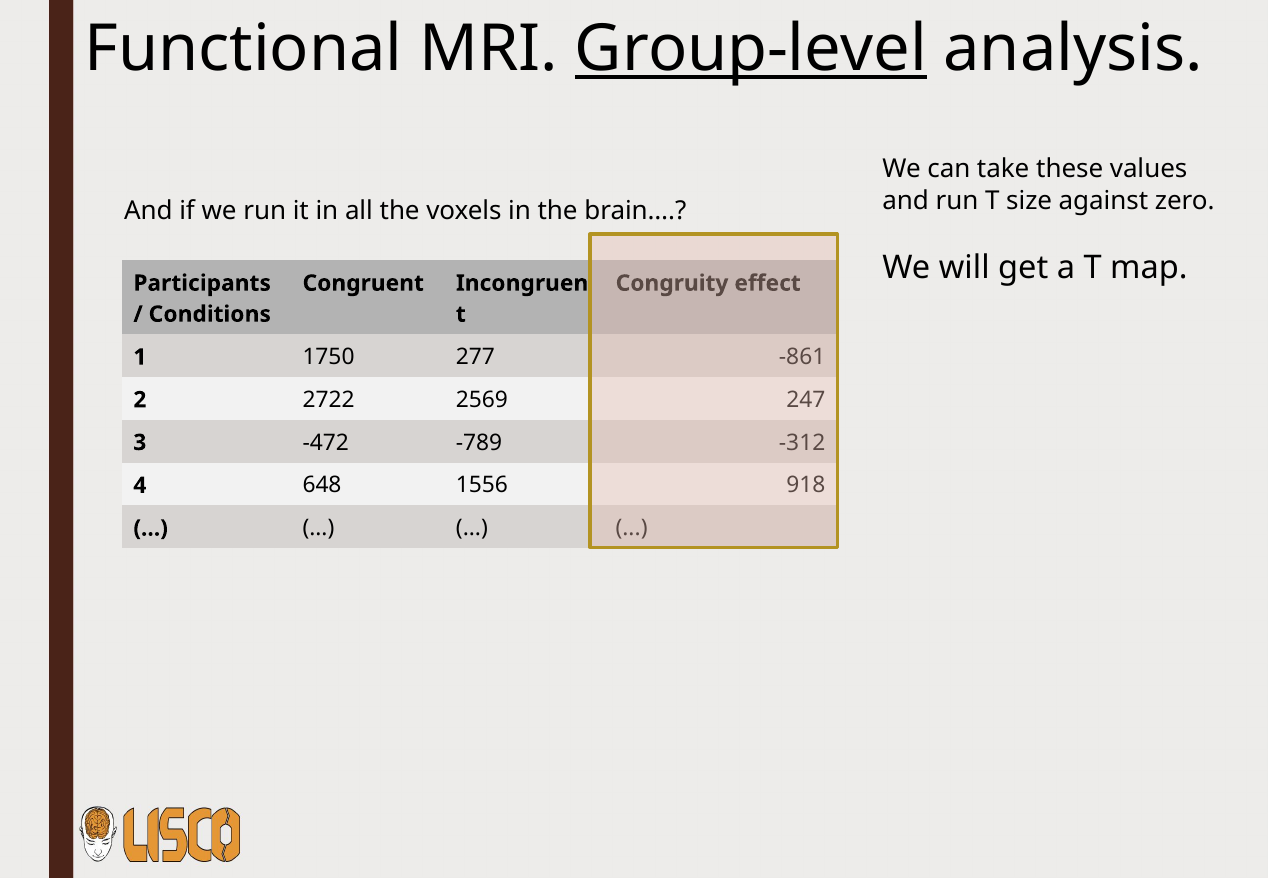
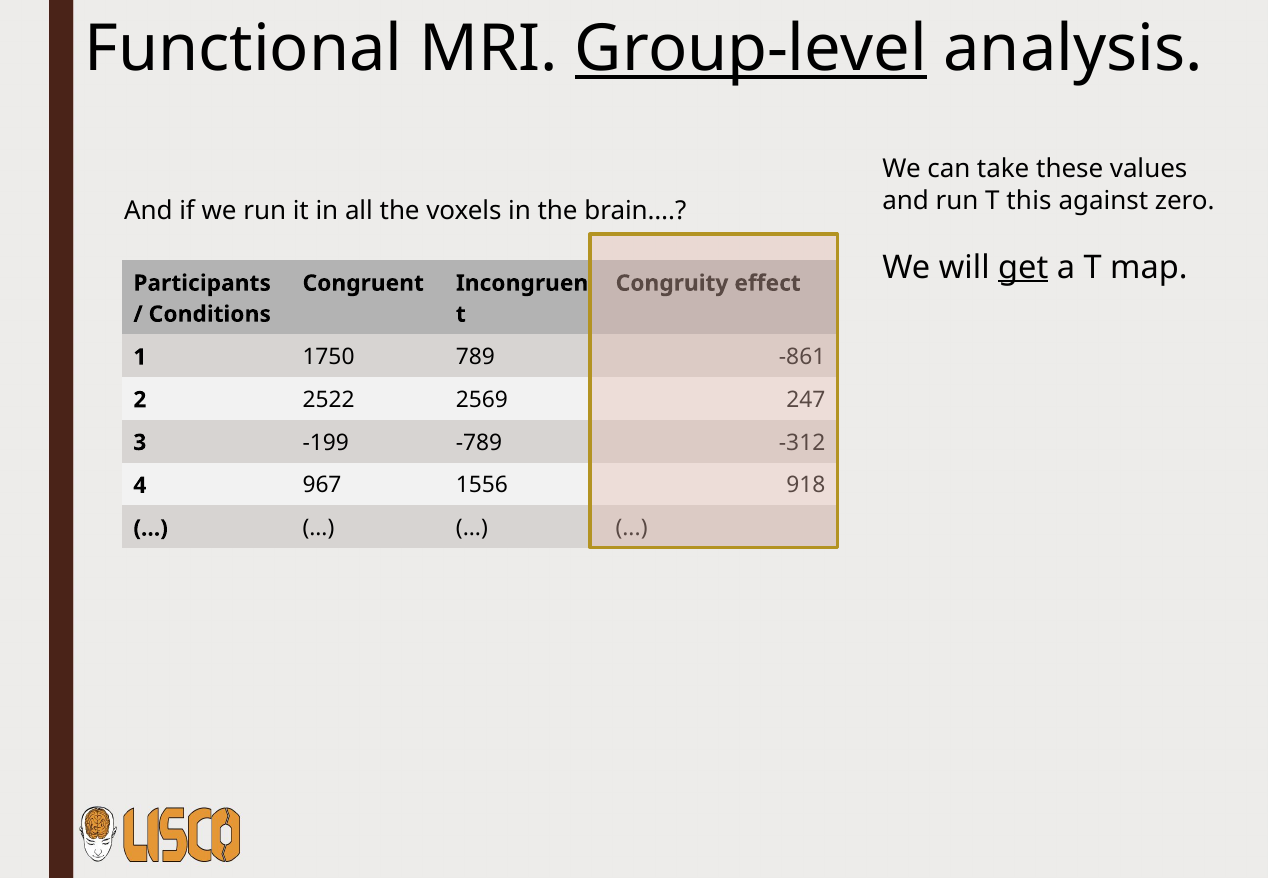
size: size -> this
get underline: none -> present
277: 277 -> 789
2722: 2722 -> 2522
-472: -472 -> -199
648: 648 -> 967
